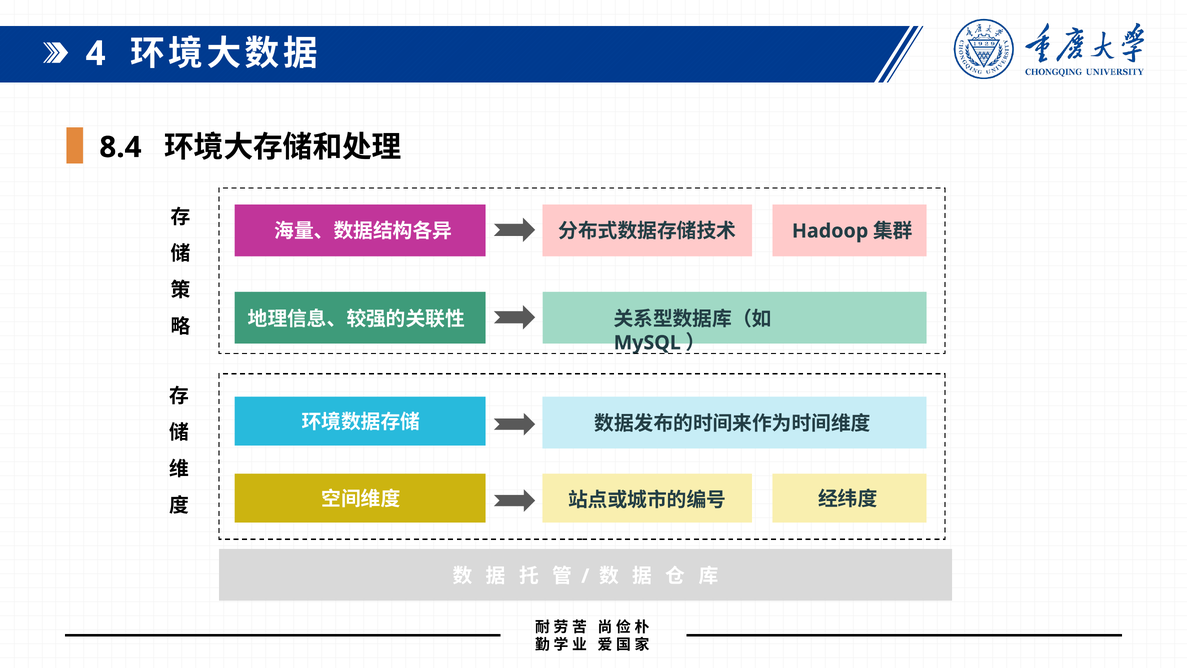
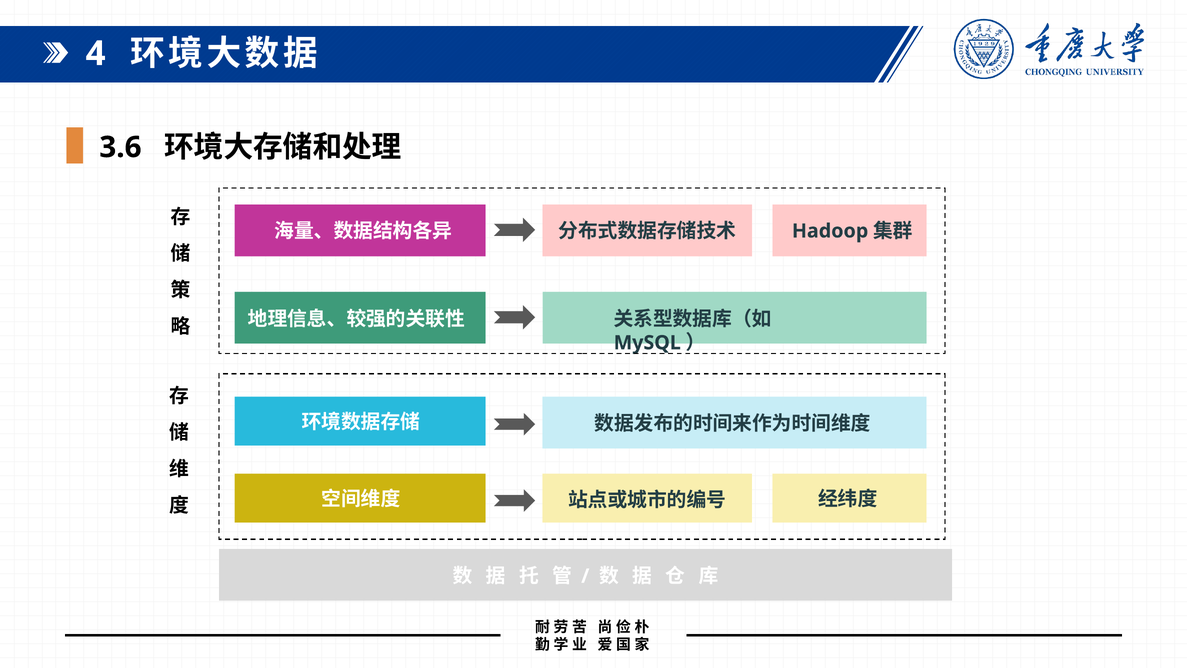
8.4: 8.4 -> 3.6
